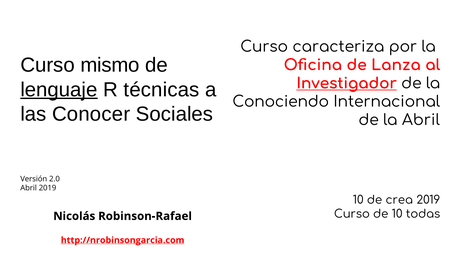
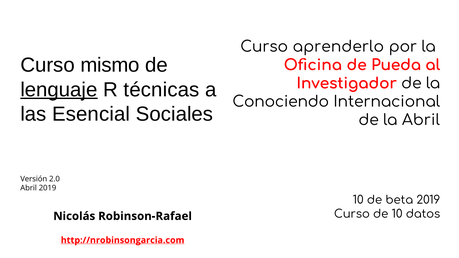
caracteriza: caracteriza -> aprenderlo
Lanza: Lanza -> Pueda
Investigador underline: present -> none
Conocer: Conocer -> Esencial
crea: crea -> beta
todas: todas -> datos
